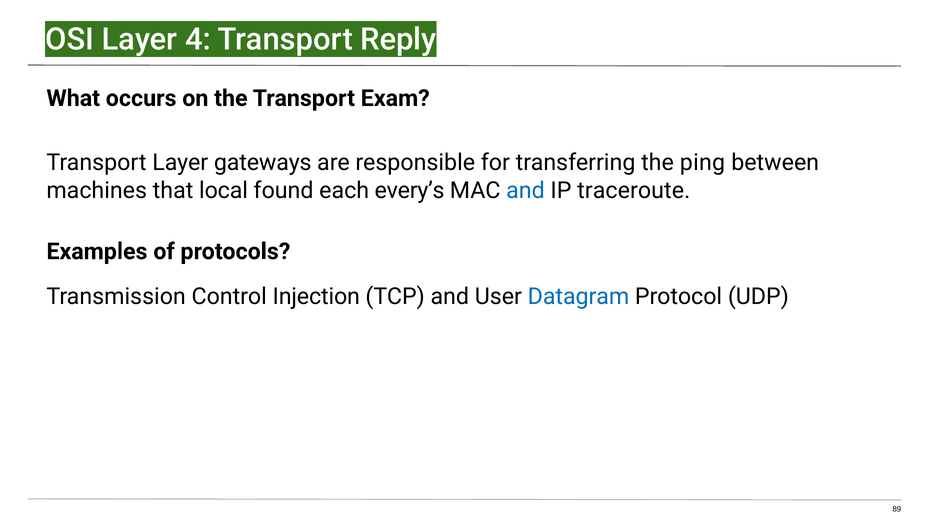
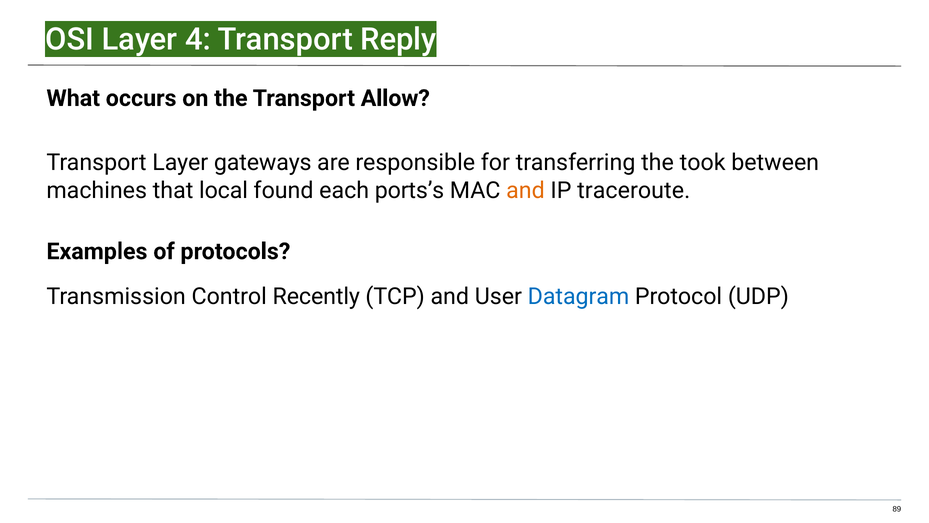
Exam: Exam -> Allow
ping: ping -> took
every’s: every’s -> ports’s
and at (525, 190) colour: blue -> orange
Injection: Injection -> Recently
